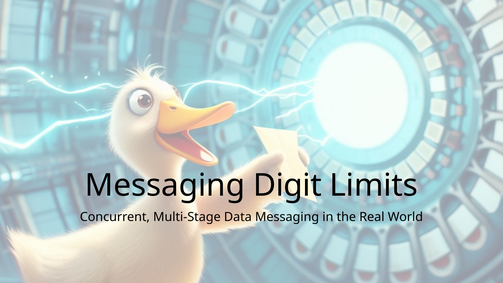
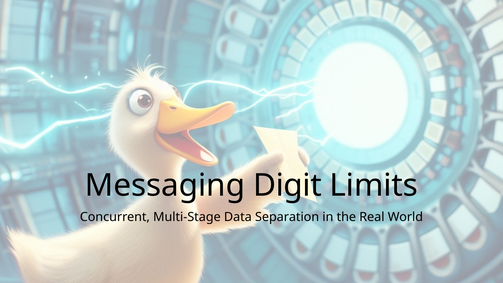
Data Messaging: Messaging -> Separation
